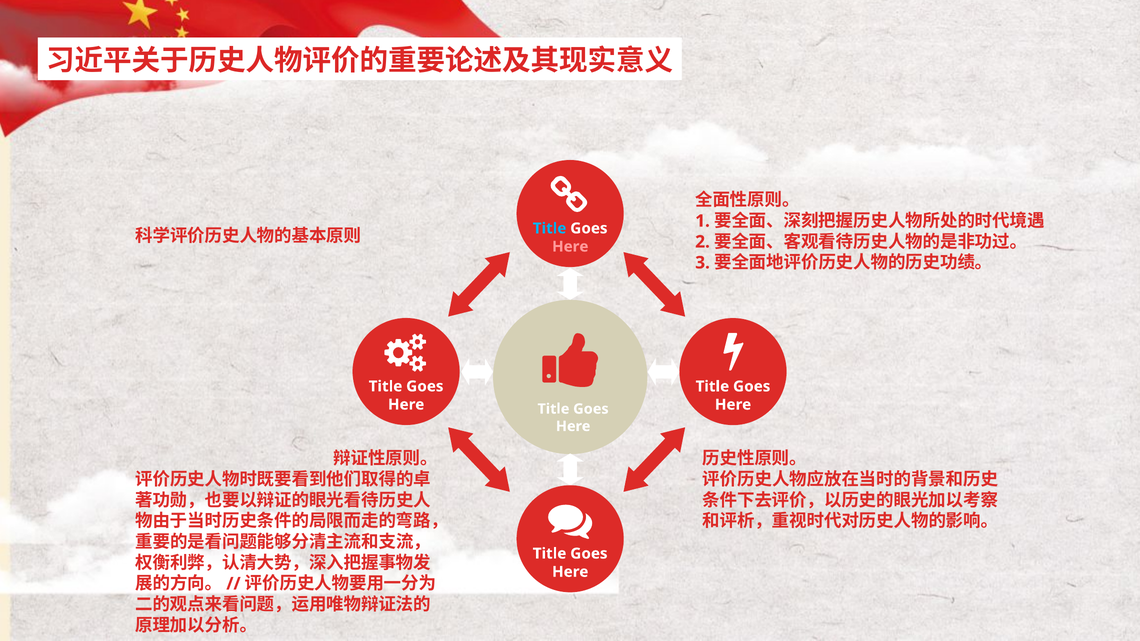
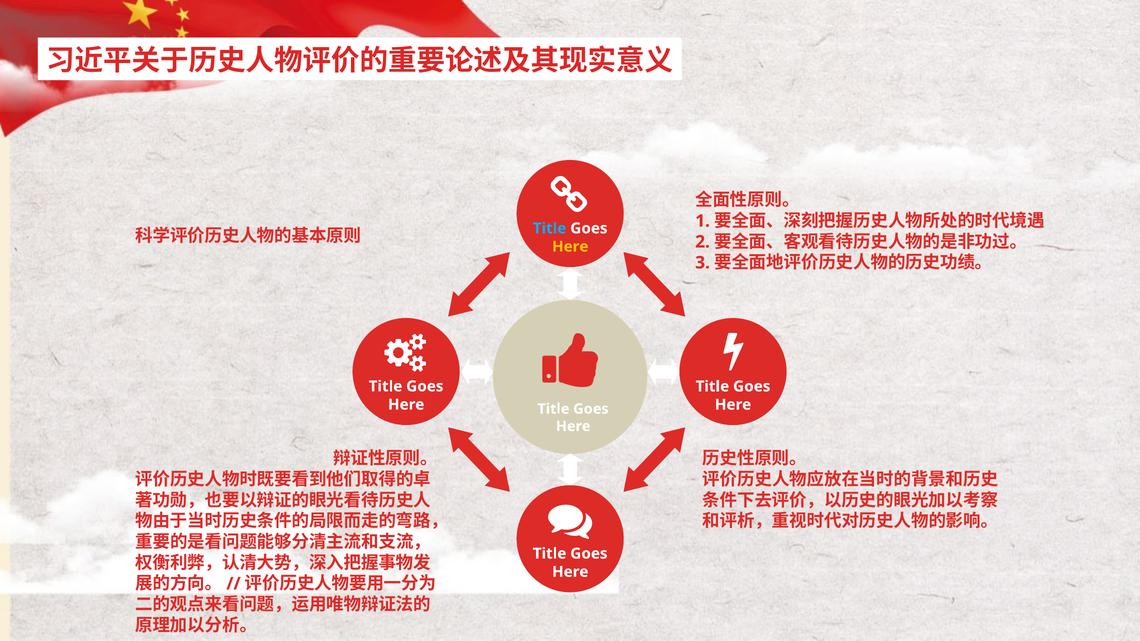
Here at (570, 247) colour: pink -> yellow
